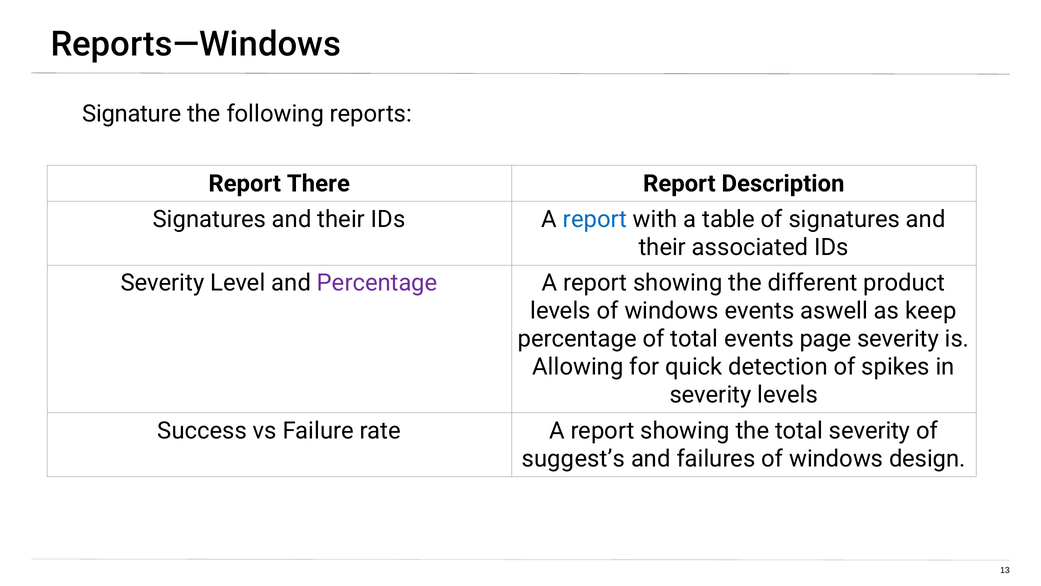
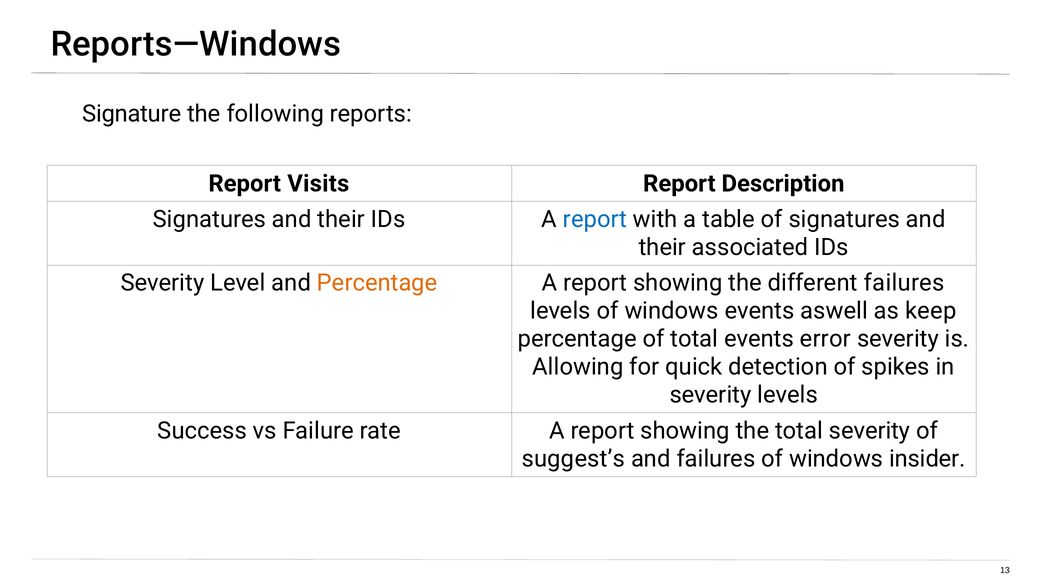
There: There -> Visits
Percentage at (377, 283) colour: purple -> orange
different product: product -> failures
page: page -> error
design: design -> insider
